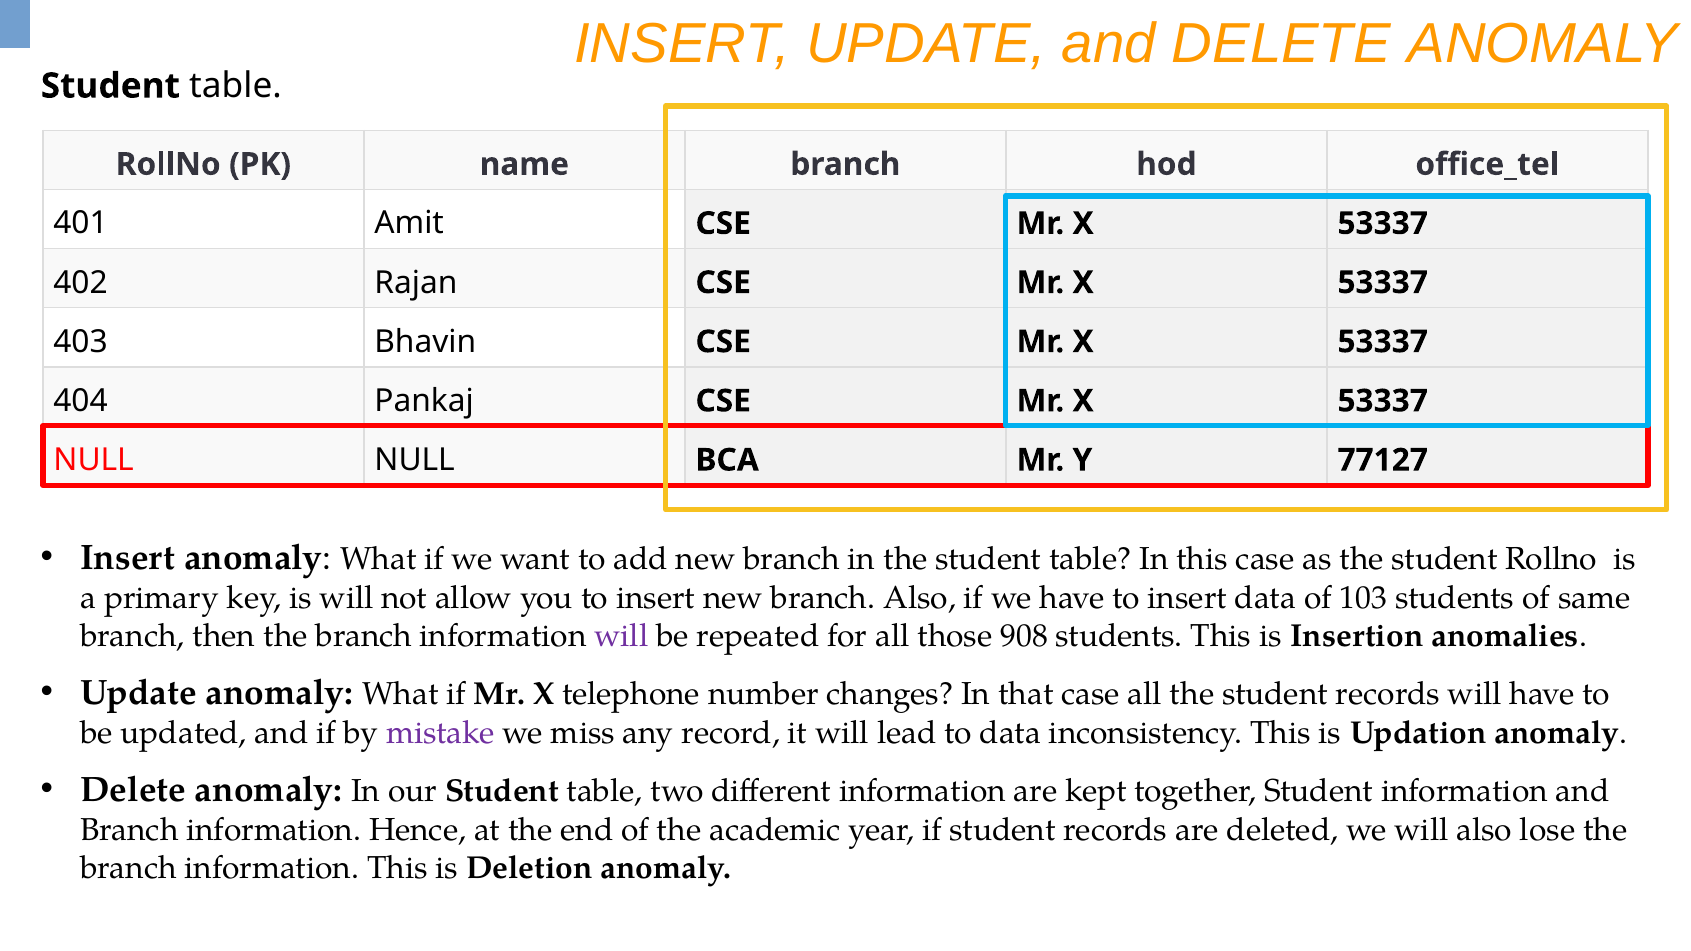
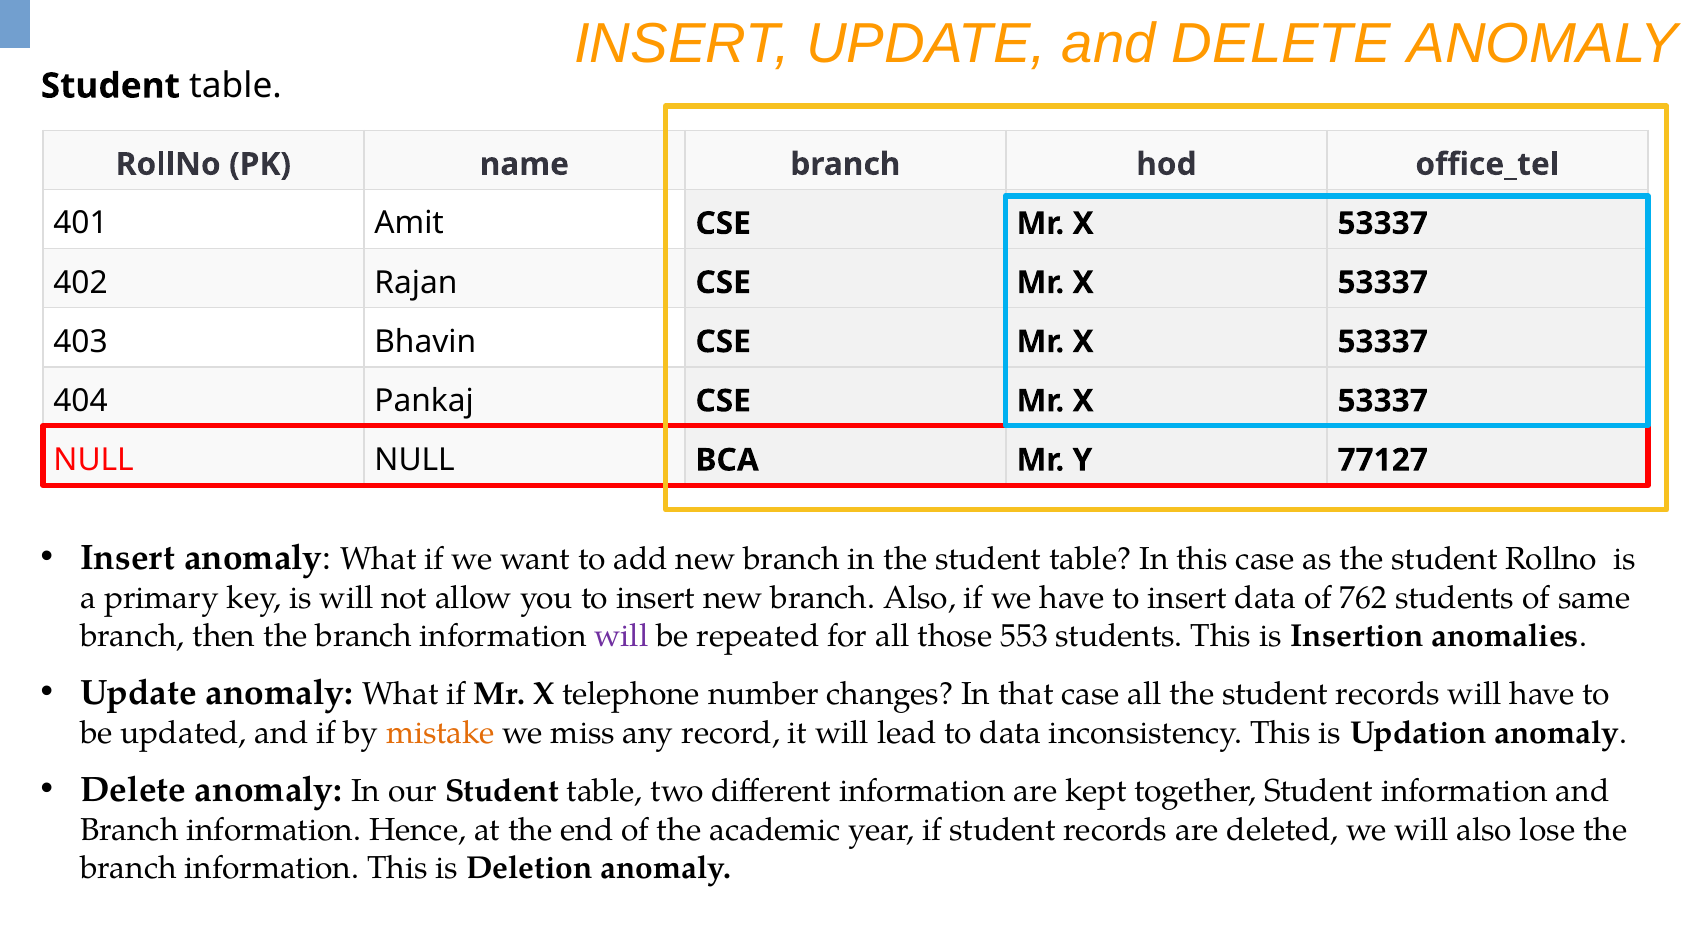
103: 103 -> 762
908: 908 -> 553
mistake colour: purple -> orange
